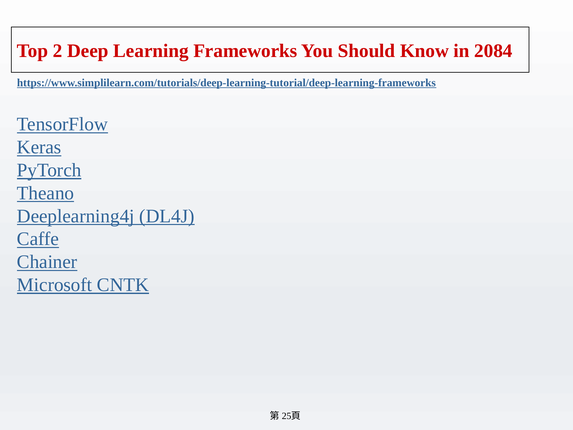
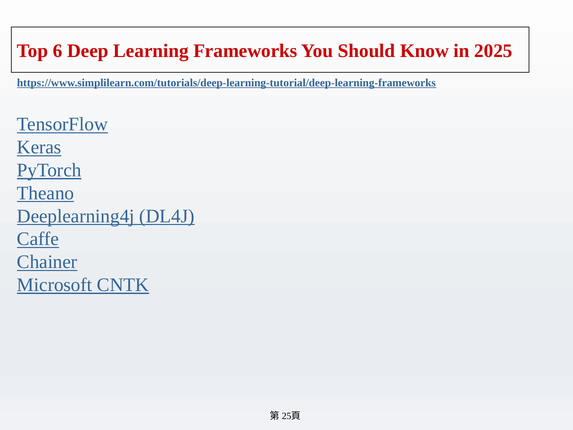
2: 2 -> 6
2084: 2084 -> 2025
